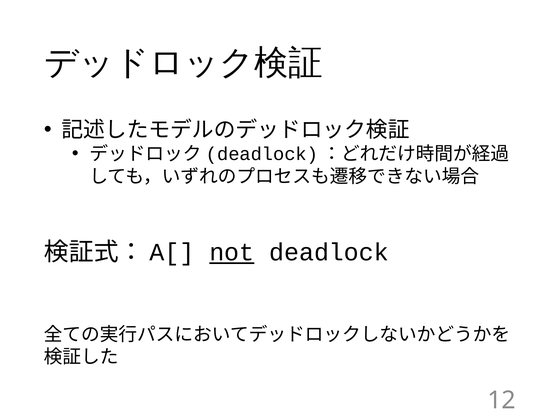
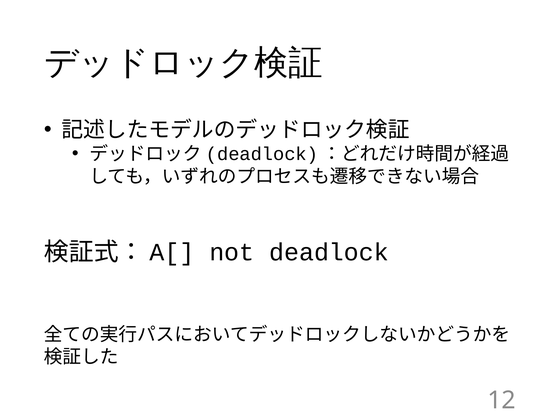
not underline: present -> none
